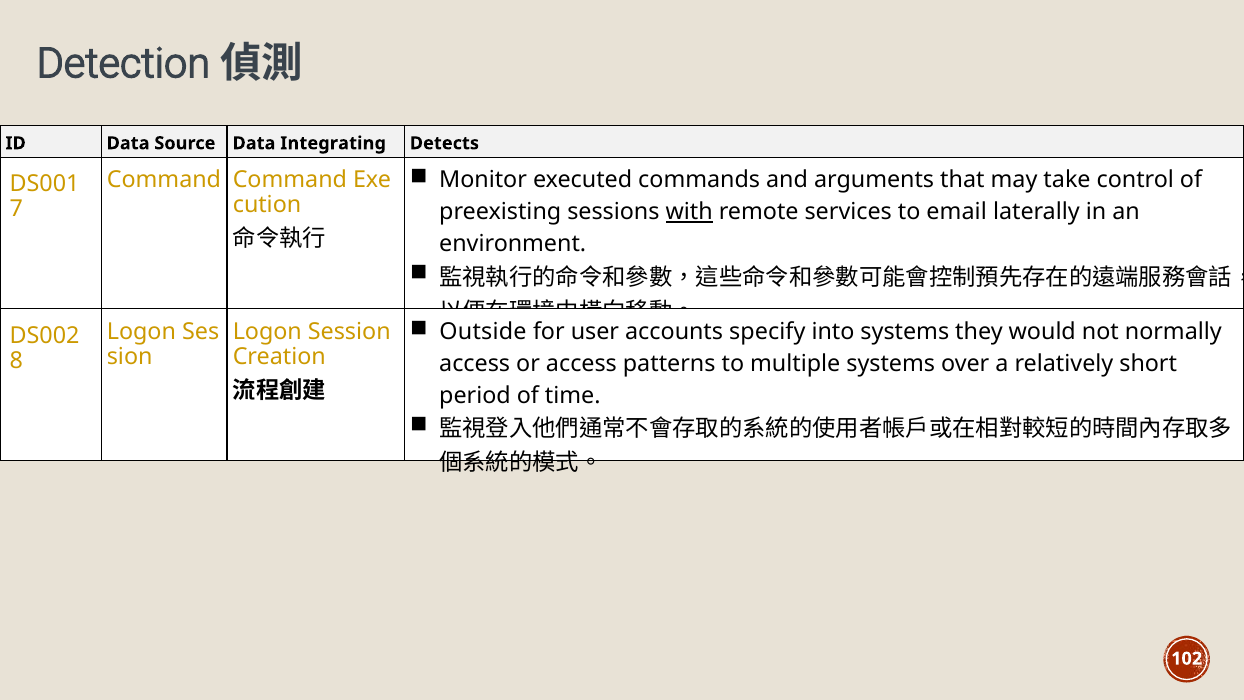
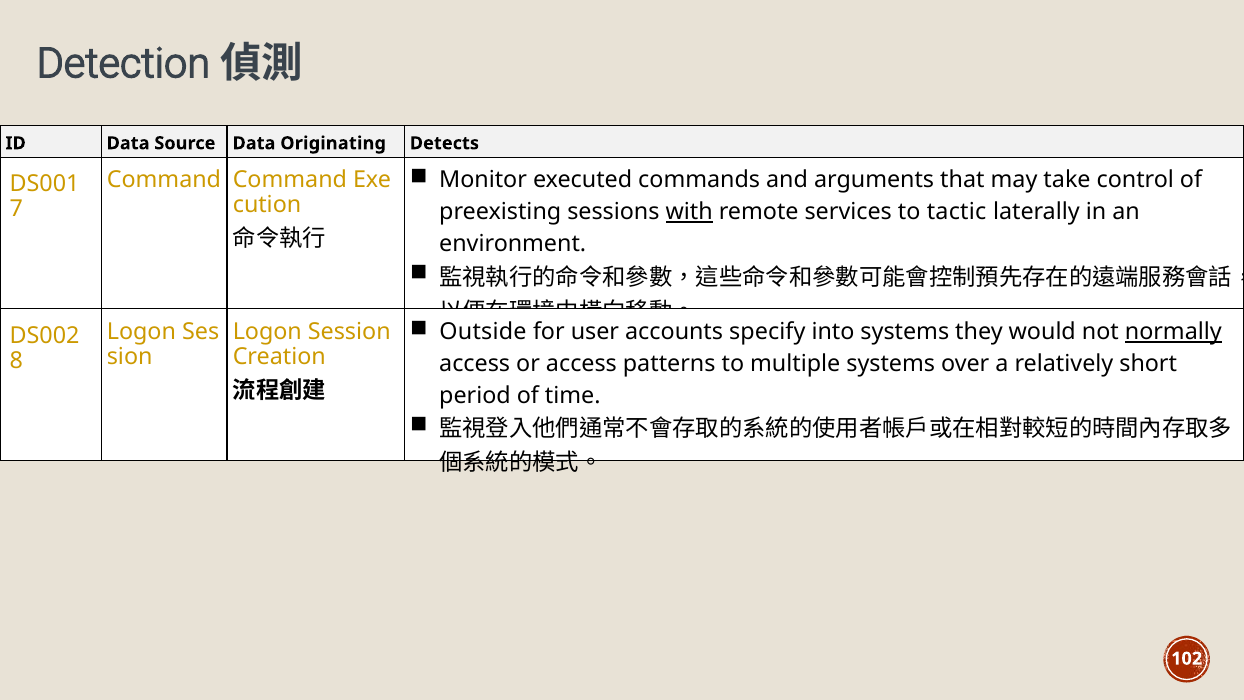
Integrating: Integrating -> Originating
email: email -> tactic
normally underline: none -> present
